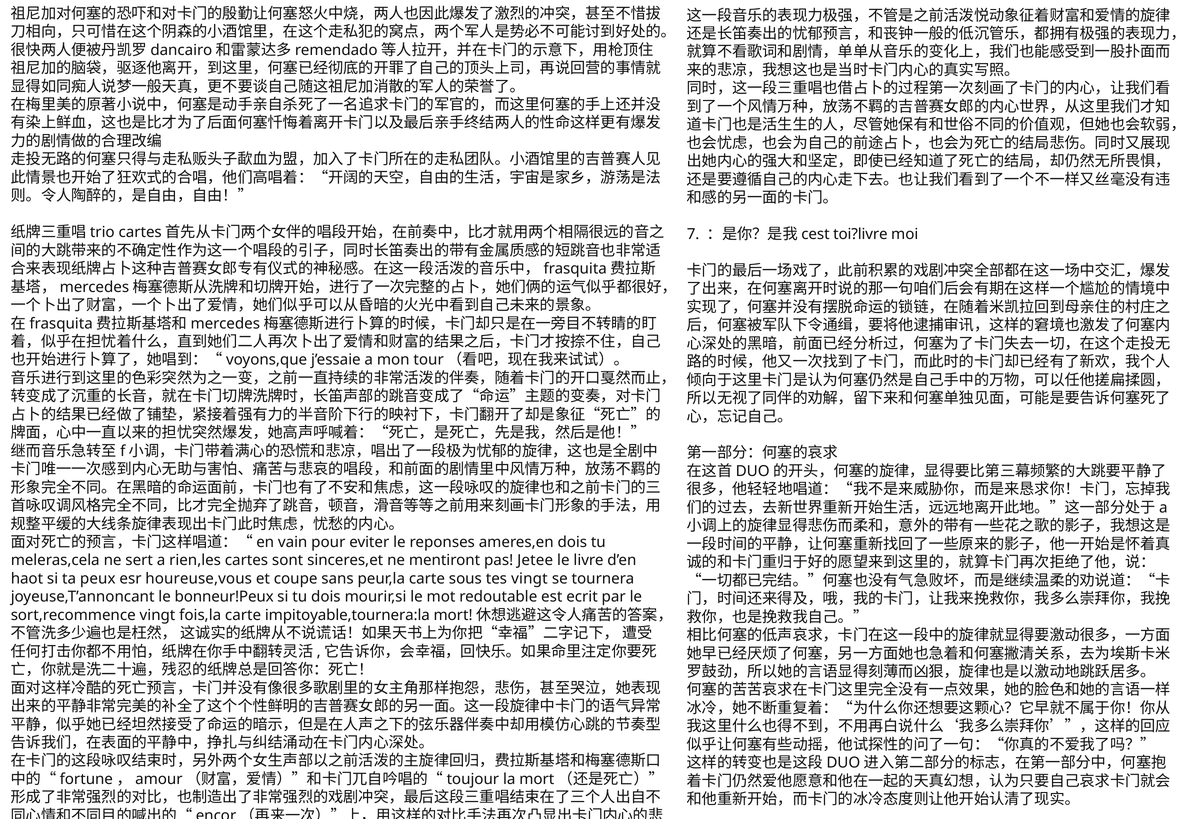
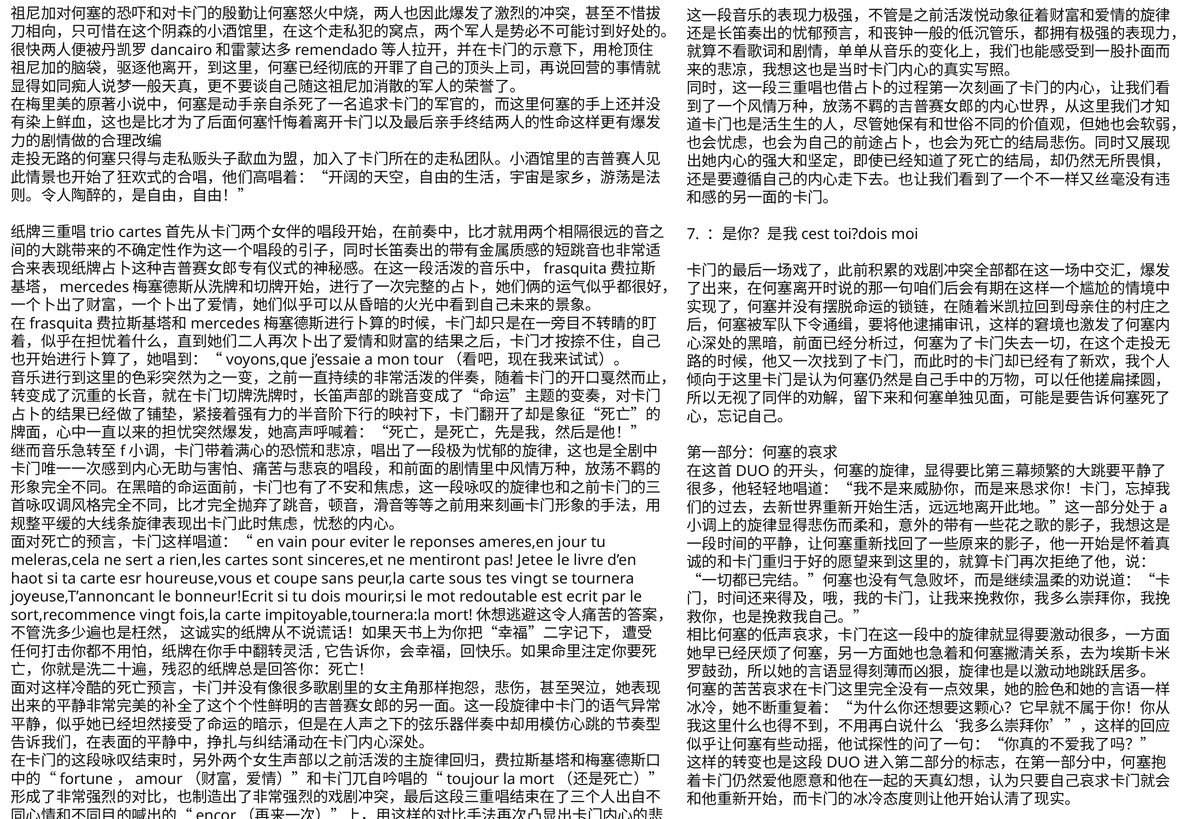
toi?livre: toi?livre -> toi?dois
ameres,en dois: dois -> jour
ta peux: peux -> carte
bonneur!Peux: bonneur!Peux -> bonneur!Ecrit
